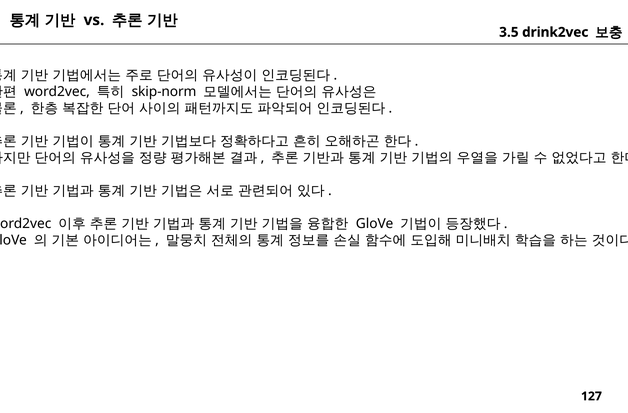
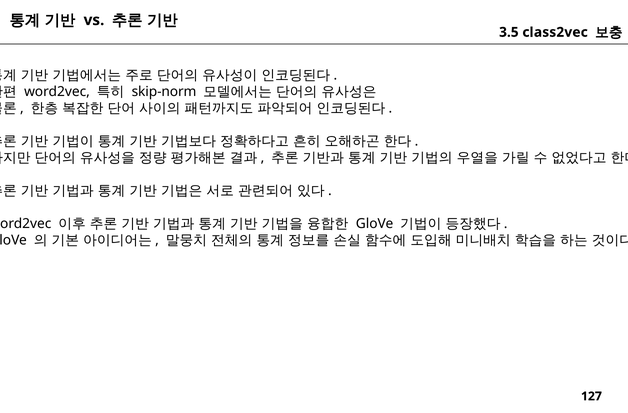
drink2vec: drink2vec -> class2vec
